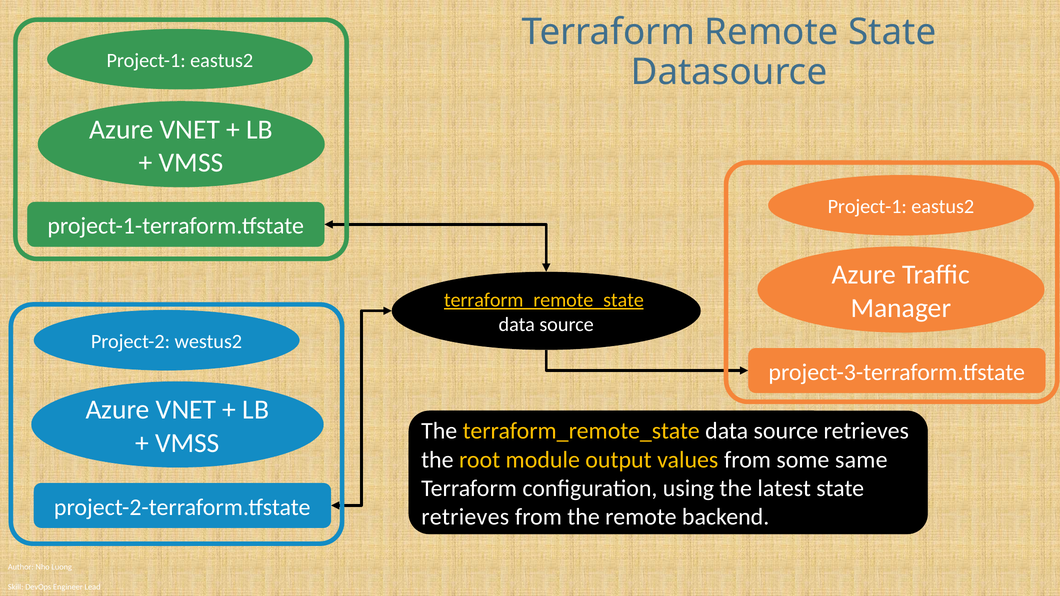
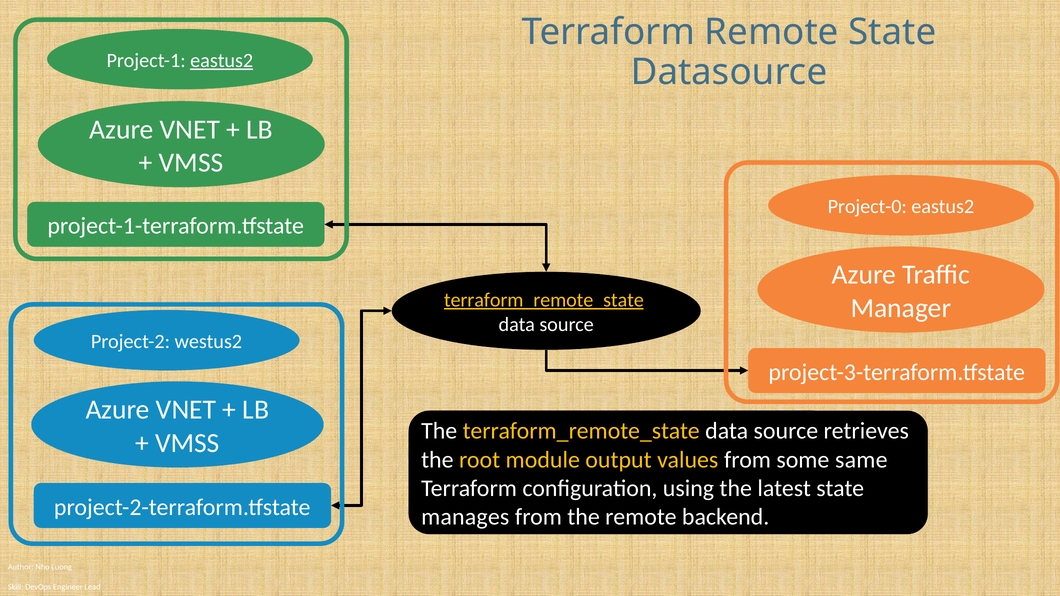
eastus2 at (222, 61) underline: none -> present
Project-1 at (867, 207): Project-1 -> Project-0
retrieves at (465, 517): retrieves -> manages
